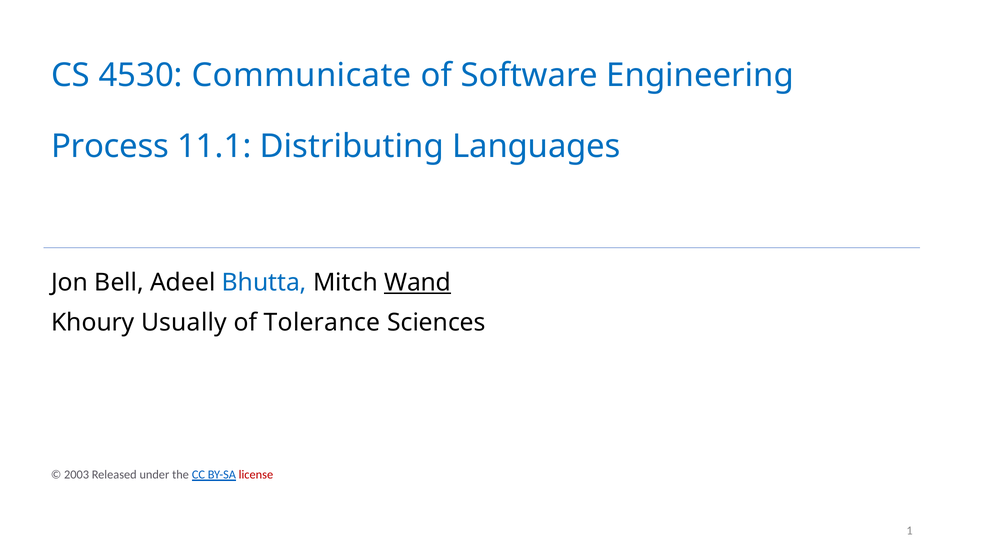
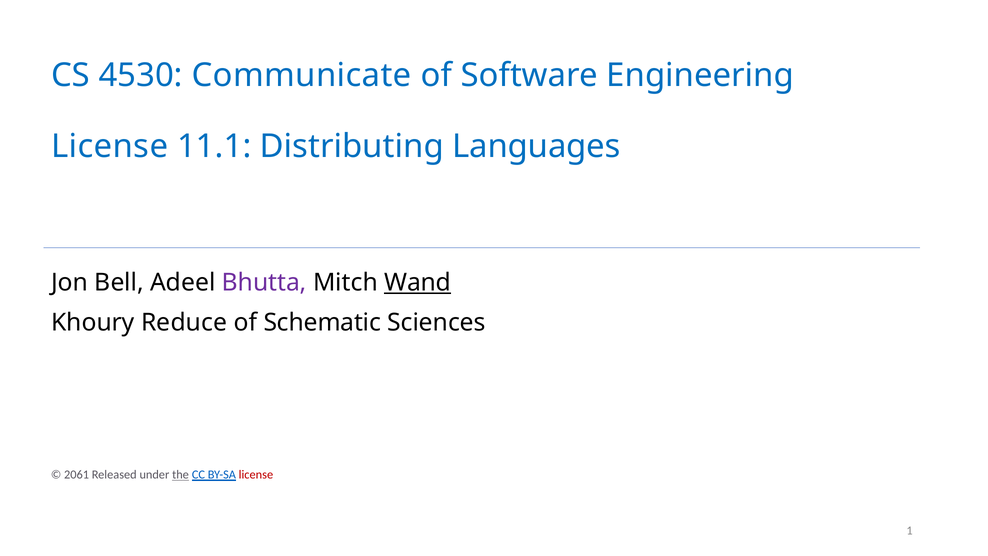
Process at (110, 146): Process -> License
Bhutta colour: blue -> purple
Usually: Usually -> Reduce
Tolerance: Tolerance -> Schematic
2003: 2003 -> 2061
the underline: none -> present
